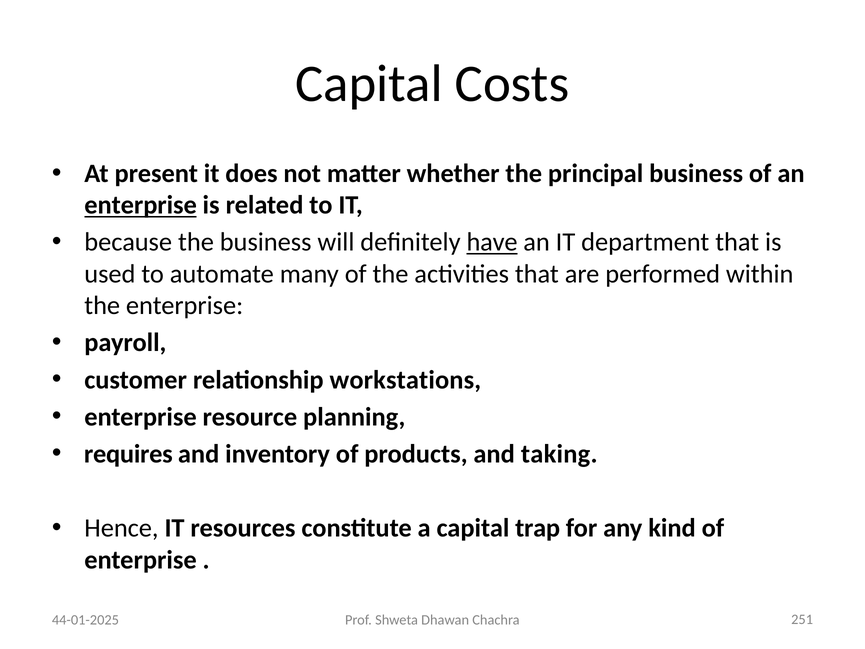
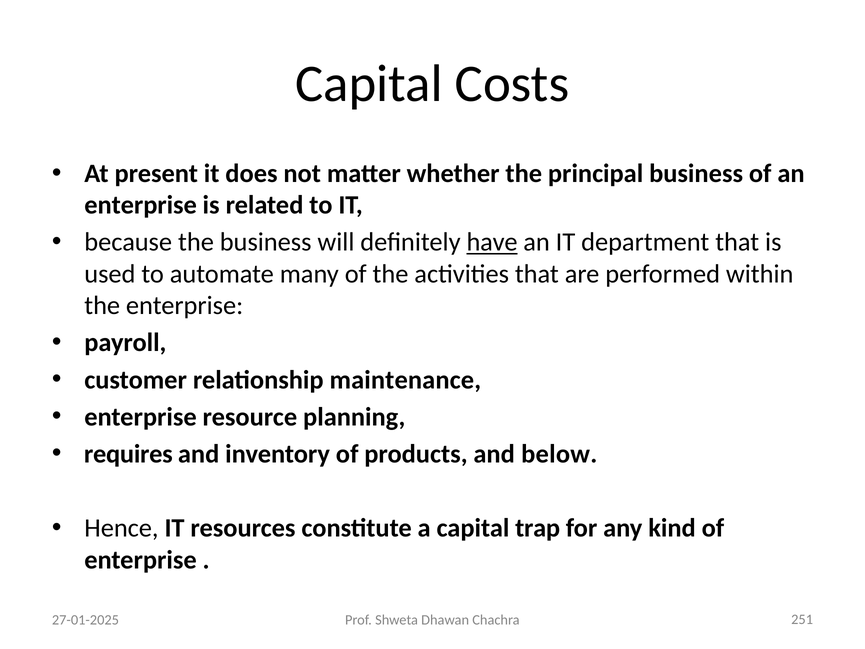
enterprise at (141, 205) underline: present -> none
workstations: workstations -> maintenance
taking: taking -> below
44-01-2025: 44-01-2025 -> 27-01-2025
